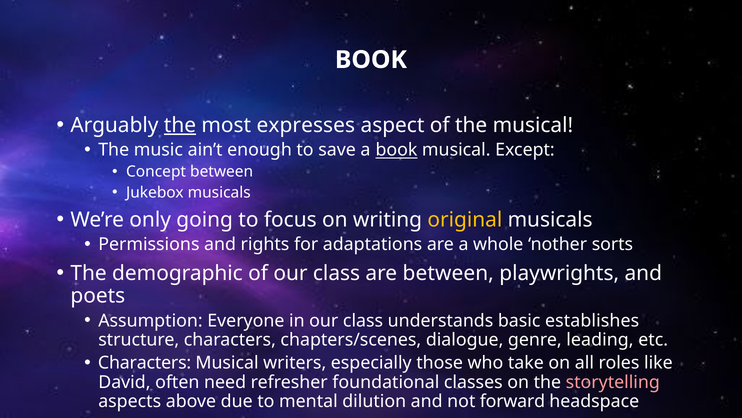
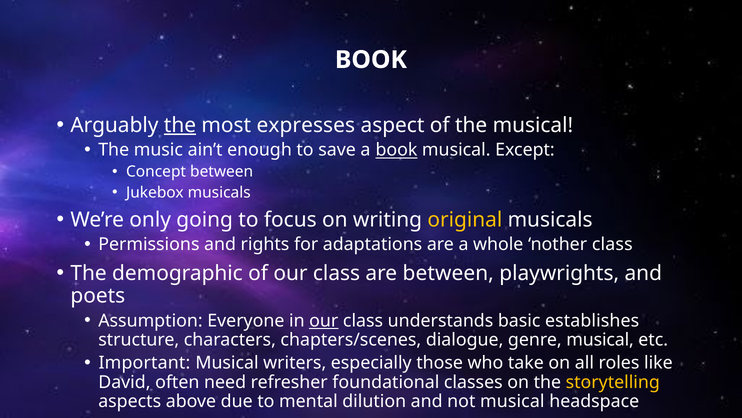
nother sorts: sorts -> class
our at (324, 320) underline: none -> present
genre leading: leading -> musical
Characters at (145, 362): Characters -> Important
storytelling colour: pink -> yellow
not forward: forward -> musical
